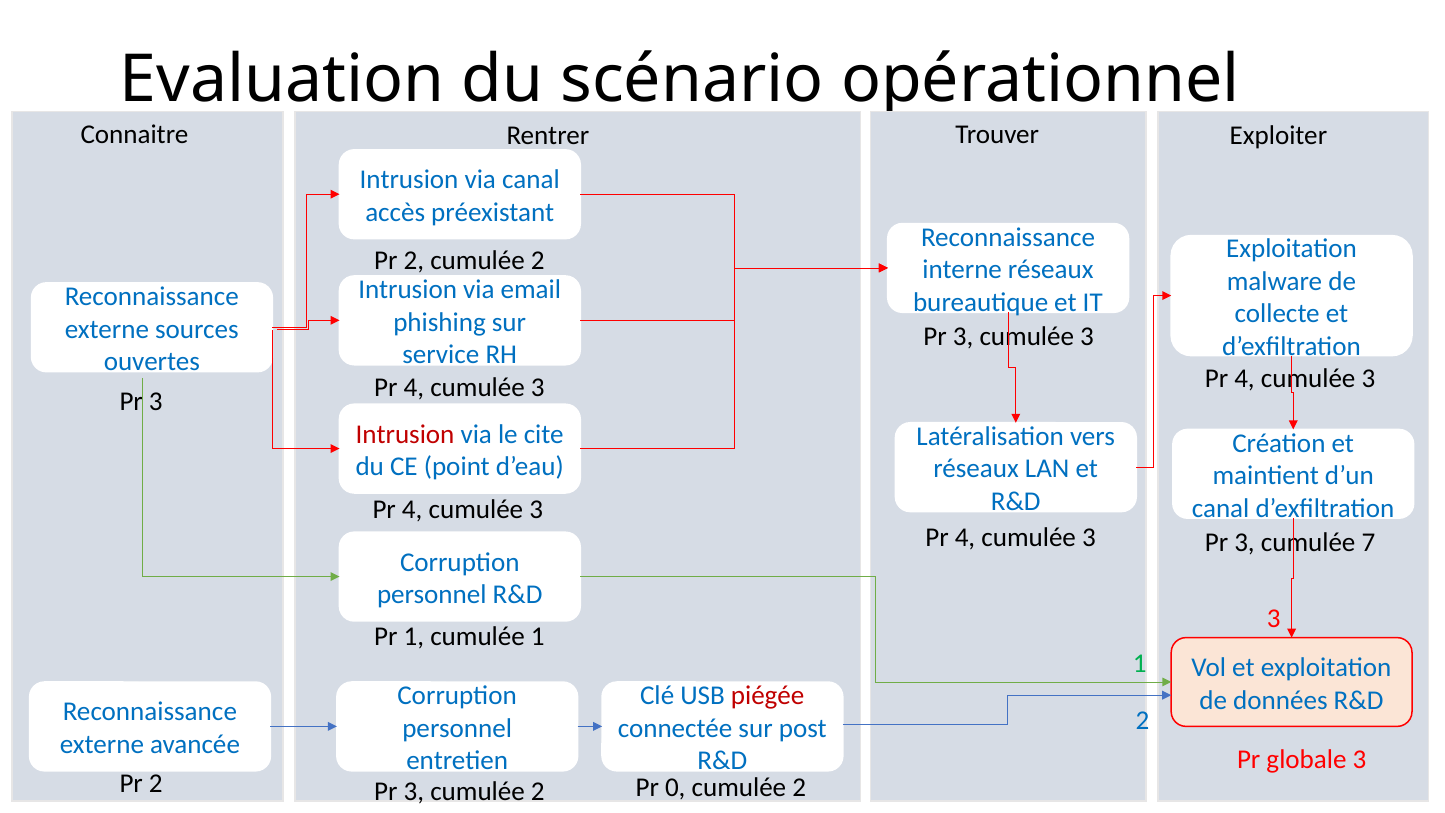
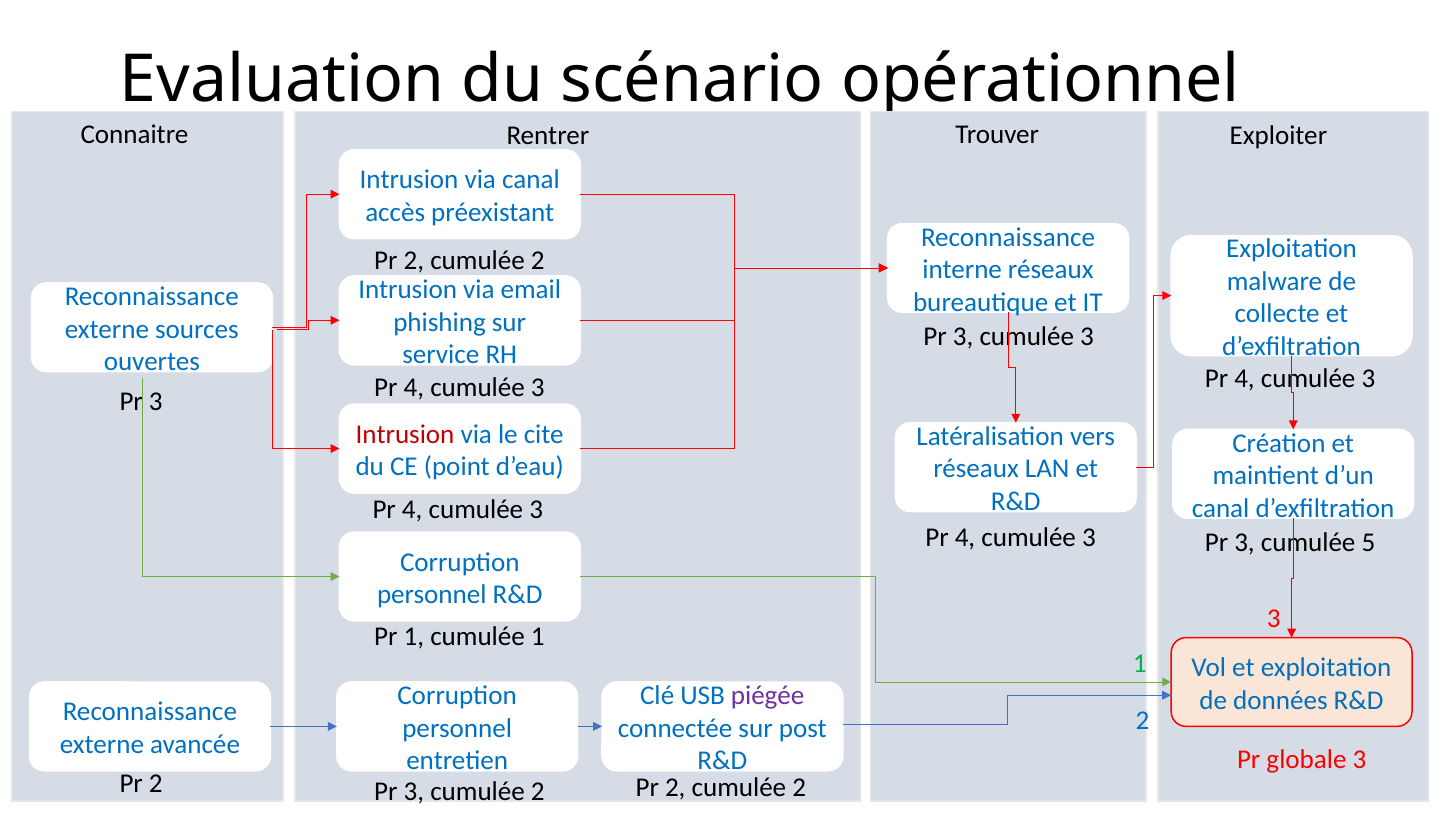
7: 7 -> 5
piégée colour: red -> purple
cumulée 2 Pr 0: 0 -> 2
